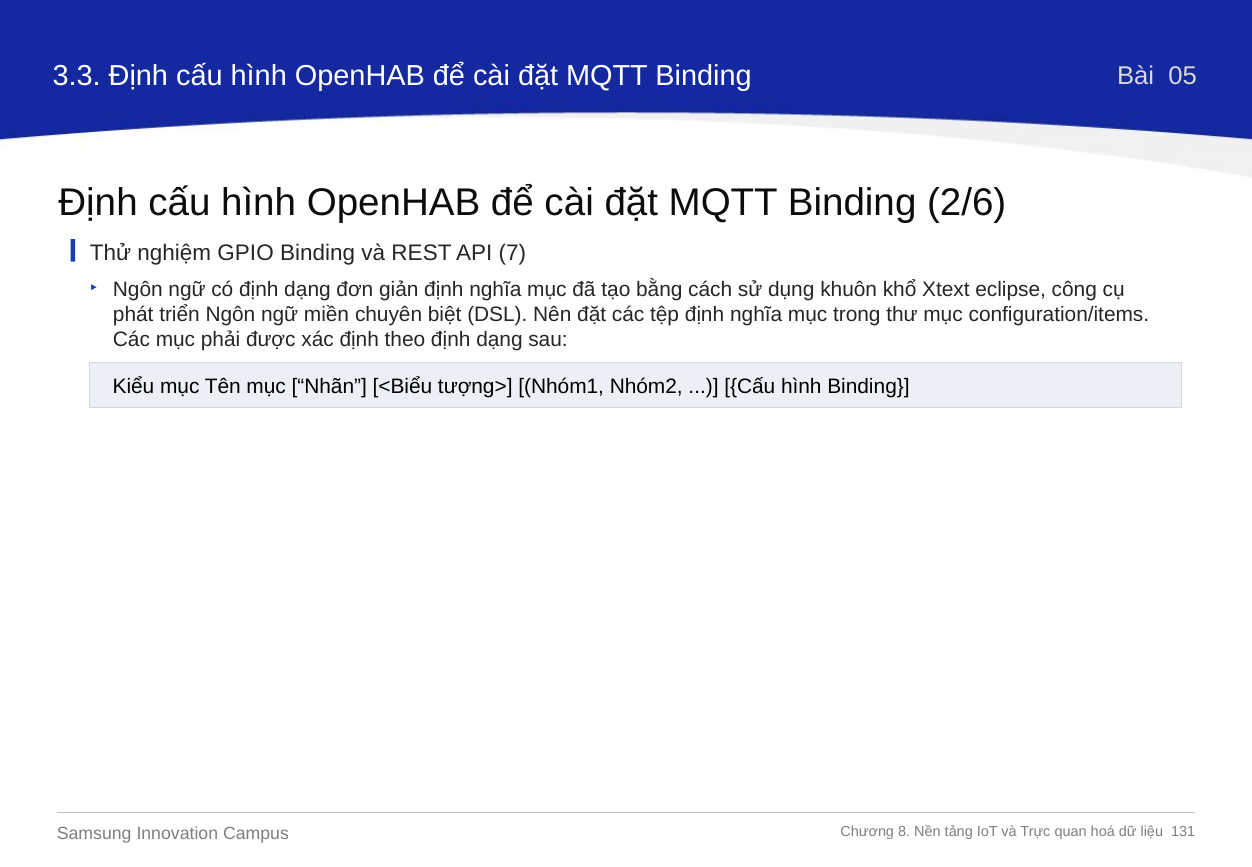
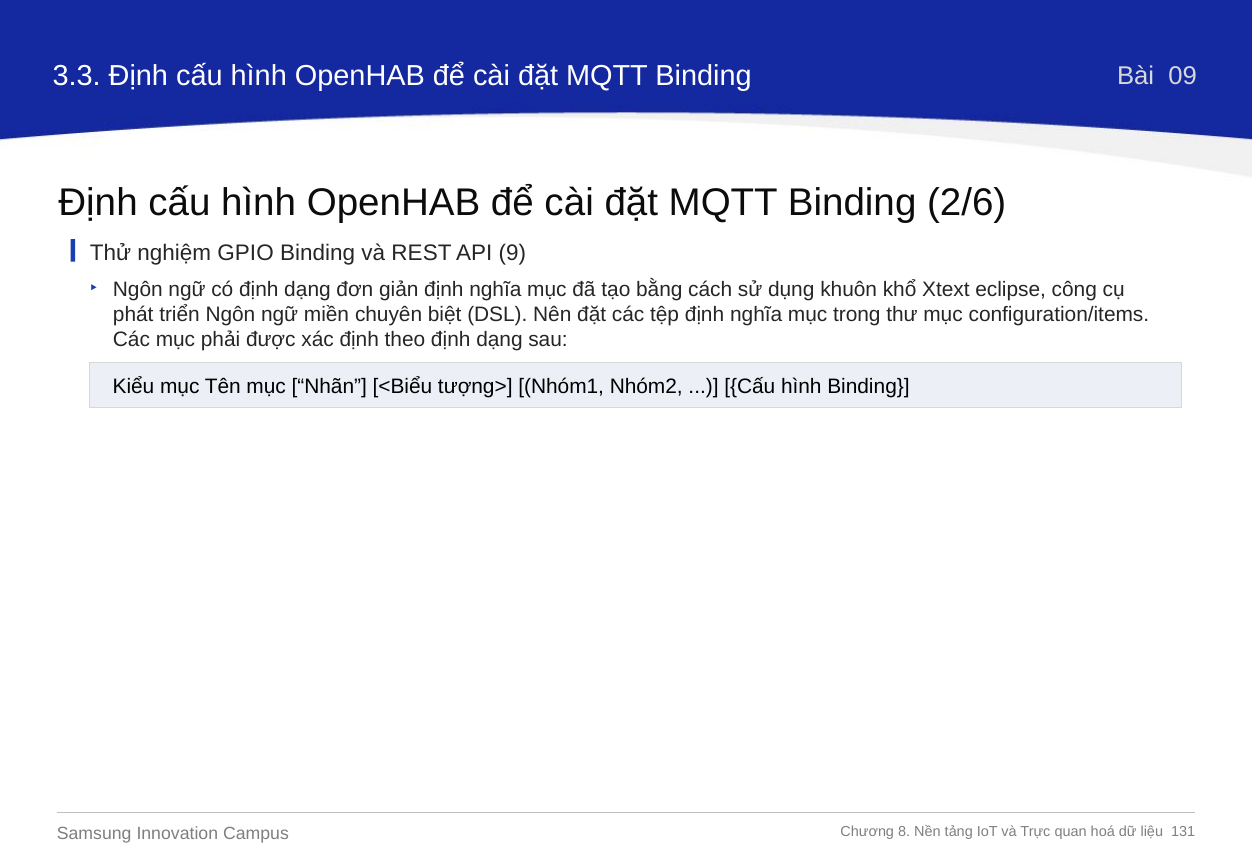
05: 05 -> 09
7: 7 -> 9
